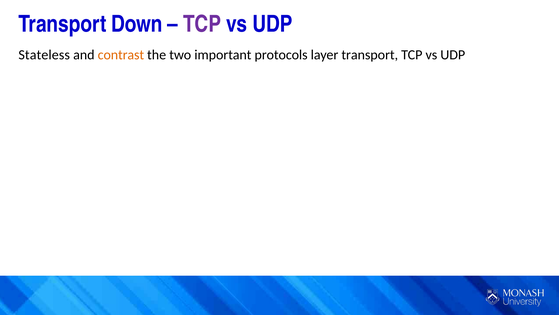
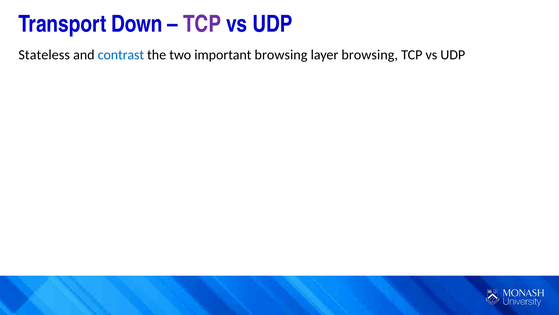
contrast colour: orange -> blue
important protocols: protocols -> browsing
layer transport: transport -> browsing
